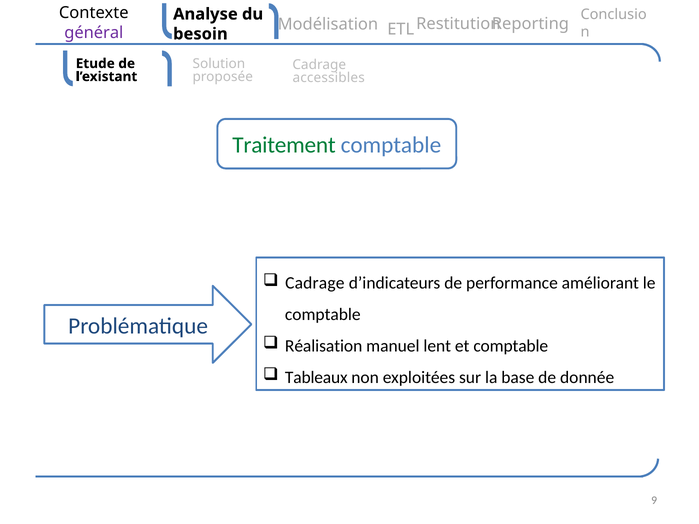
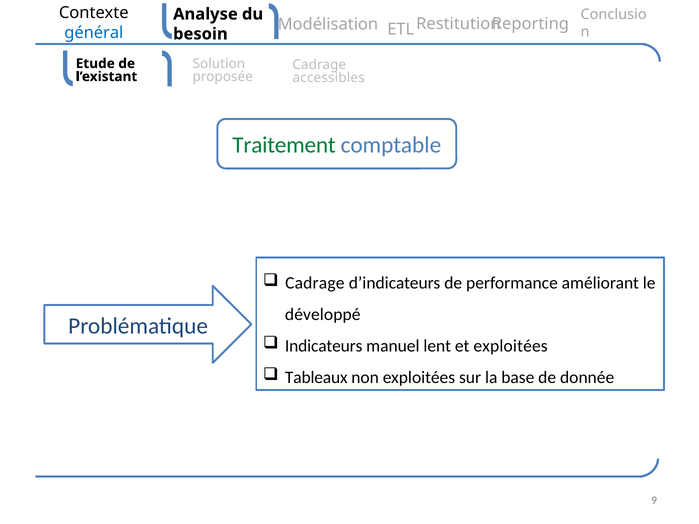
général colour: purple -> blue
comptable at (323, 315): comptable -> développé
Réalisation: Réalisation -> Indicateurs
et comptable: comptable -> exploitées
